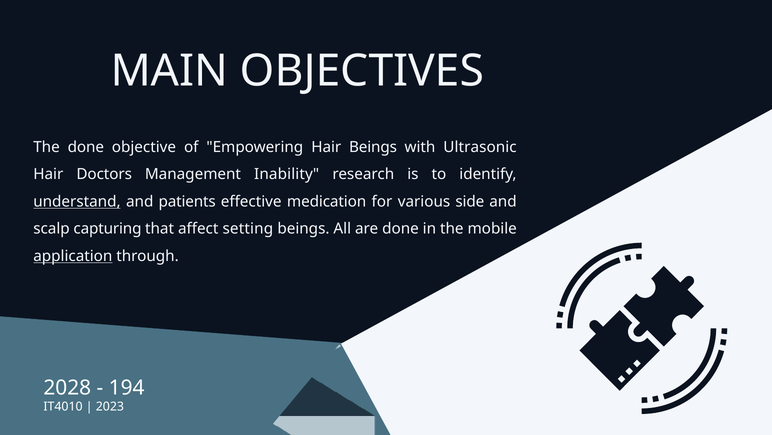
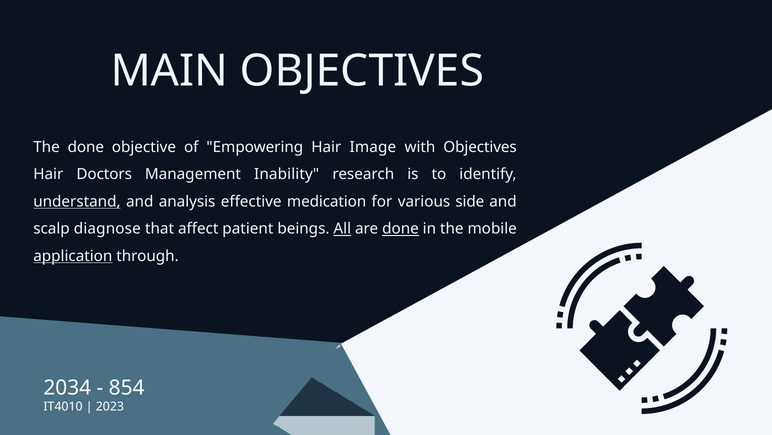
Hair Beings: Beings -> Image
with Ultrasonic: Ultrasonic -> Objectives
patients: patients -> analysis
capturing: capturing -> diagnose
setting: setting -> patient
All underline: none -> present
done at (400, 228) underline: none -> present
2028: 2028 -> 2034
194: 194 -> 854
